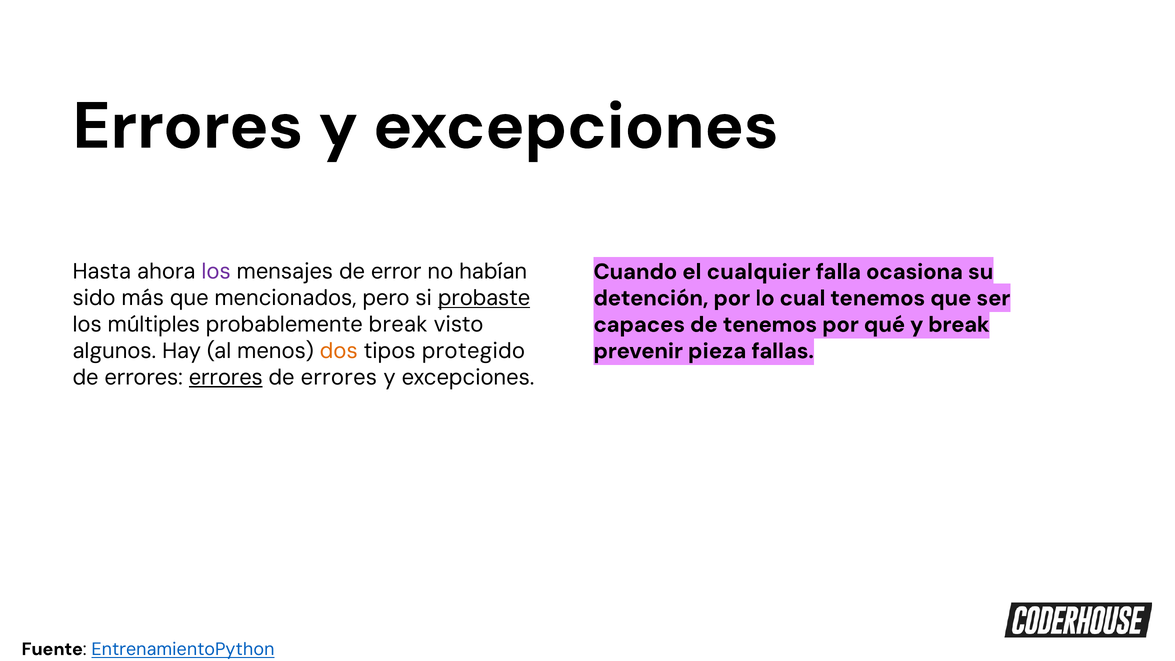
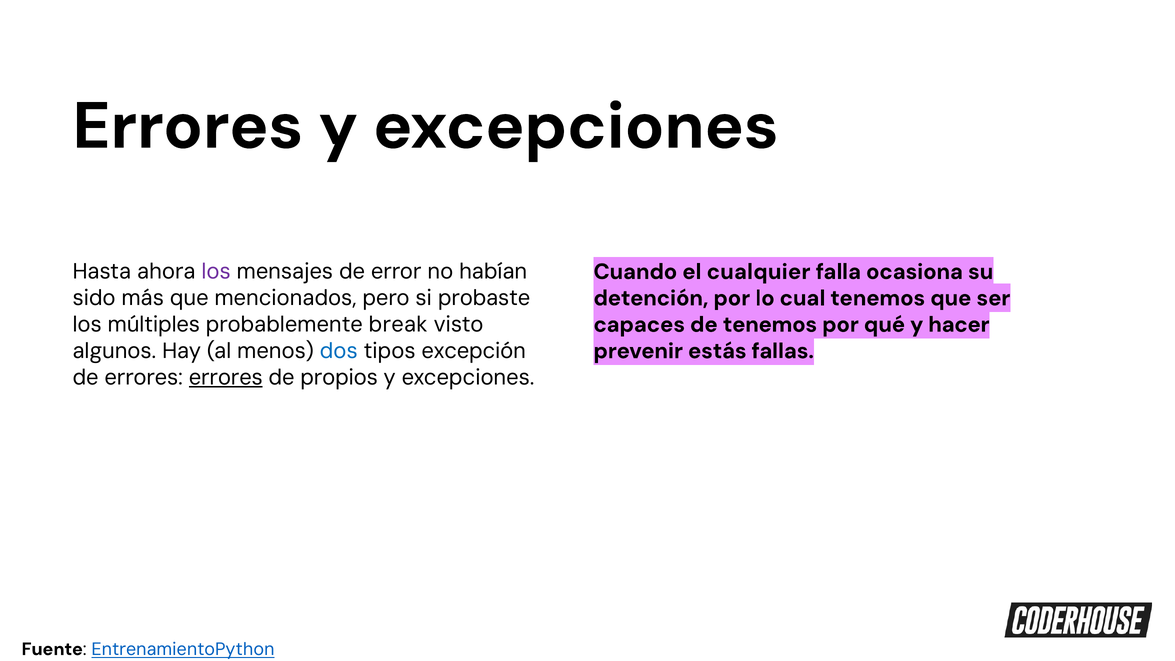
probaste underline: present -> none
y break: break -> hacer
pieza: pieza -> estás
dos colour: orange -> blue
protegido: protegido -> excepción
errores at (339, 377): errores -> propios
